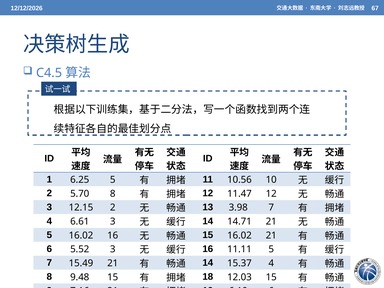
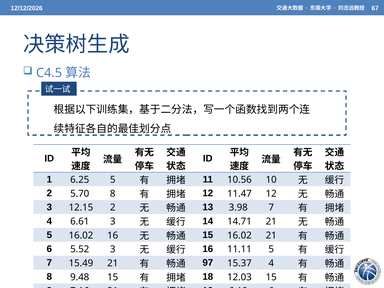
14 at (208, 263): 14 -> 97
